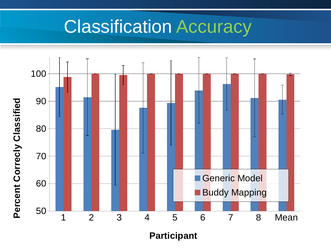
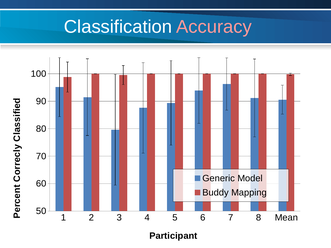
Accuracy colour: light green -> pink
